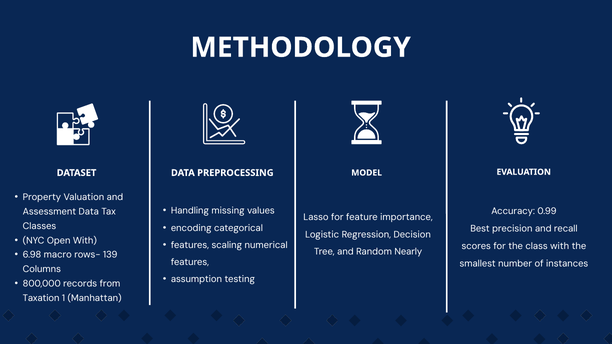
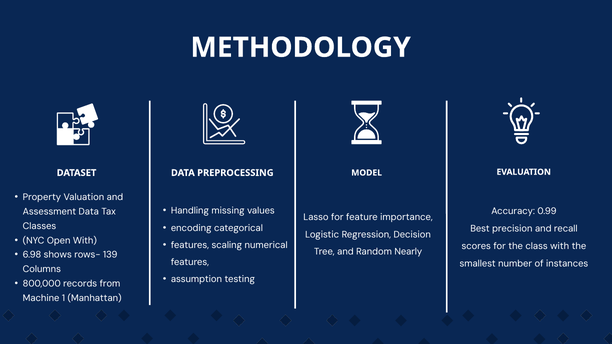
macro: macro -> shows
Taxation: Taxation -> Machine
